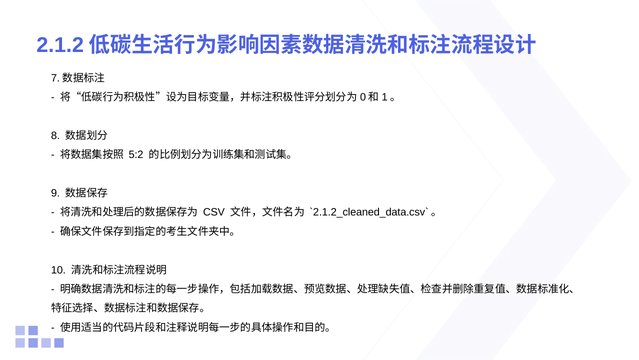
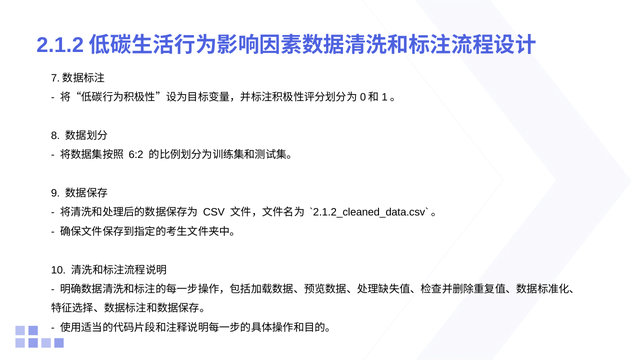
5:2: 5:2 -> 6:2
